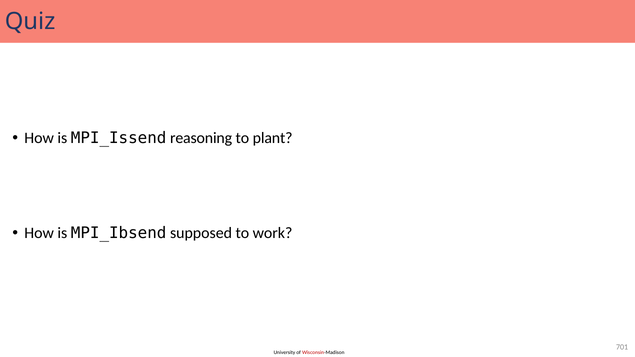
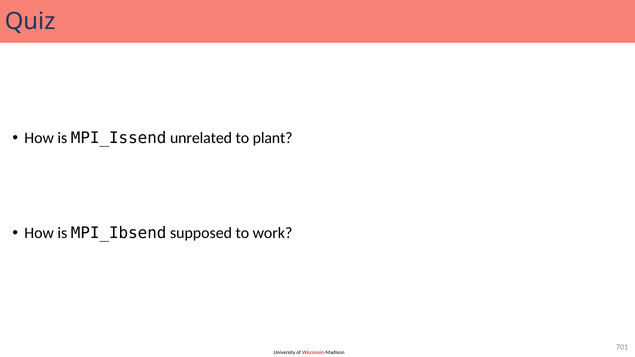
reasoning: reasoning -> unrelated
